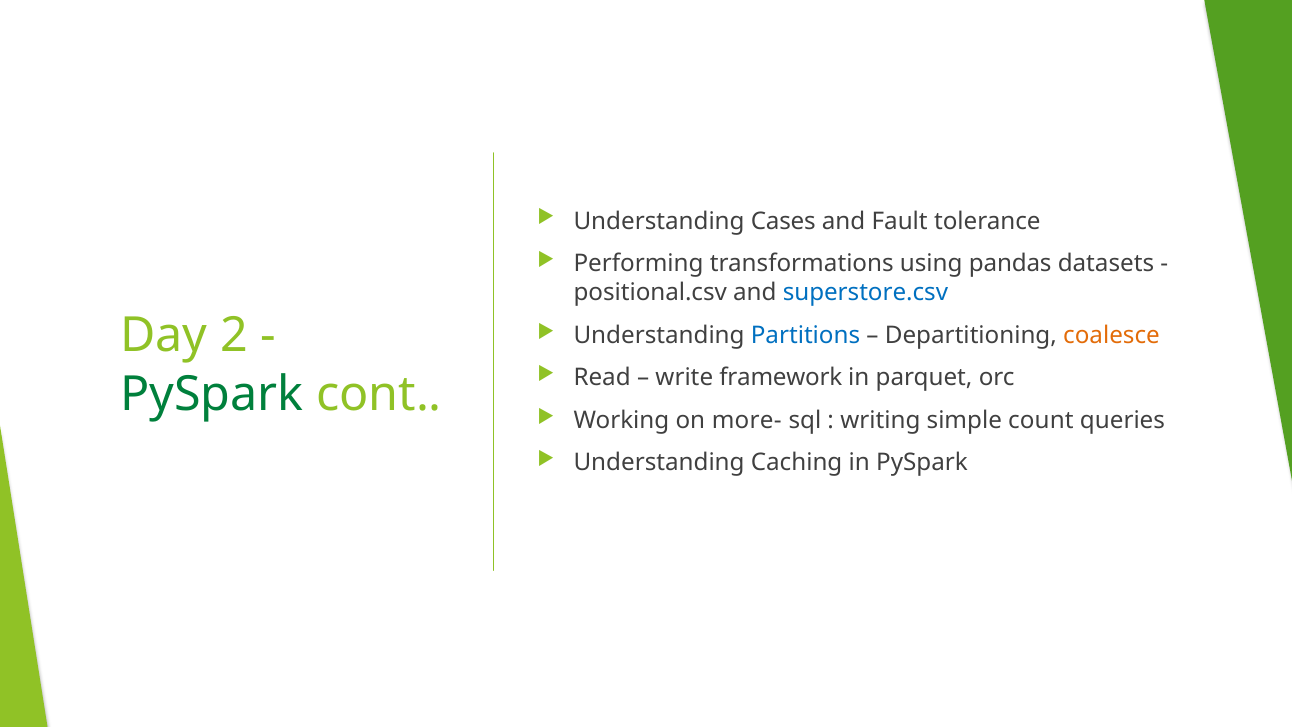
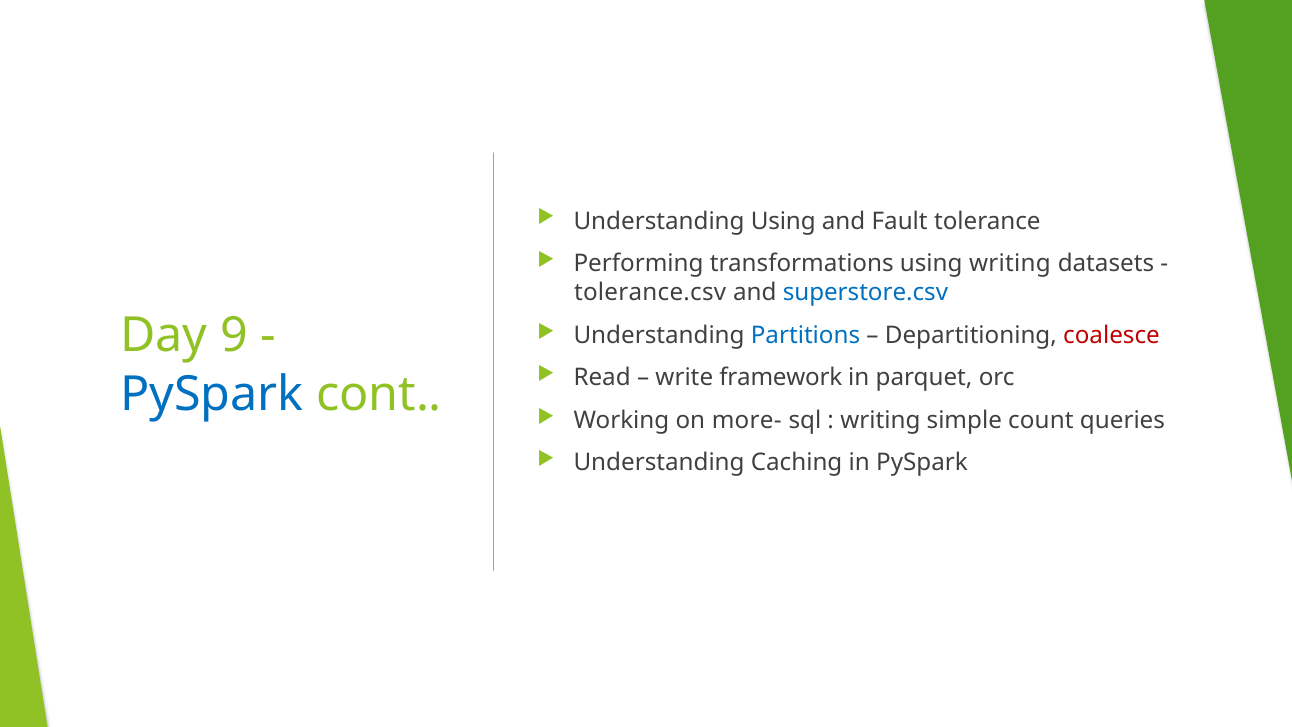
Understanding Cases: Cases -> Using
using pandas: pandas -> writing
positional.csv: positional.csv -> tolerance.csv
2: 2 -> 9
coalesce colour: orange -> red
PySpark at (212, 394) colour: green -> blue
